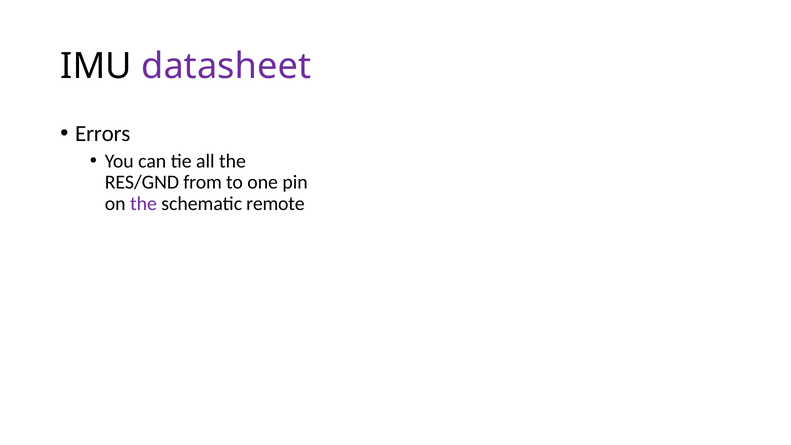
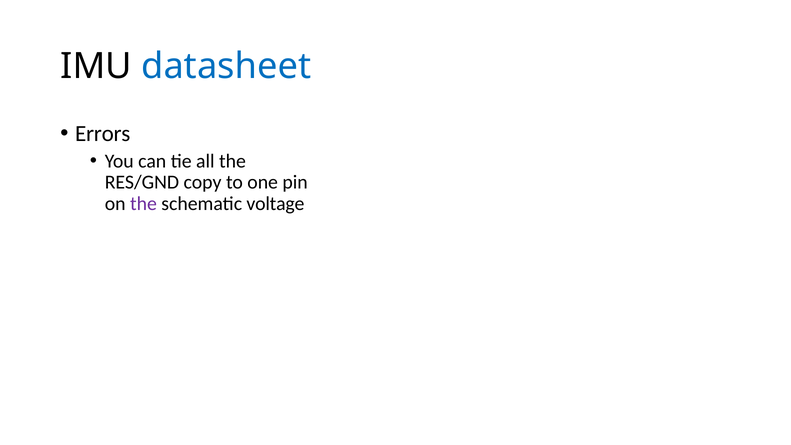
datasheet colour: purple -> blue
from: from -> copy
remote: remote -> voltage
